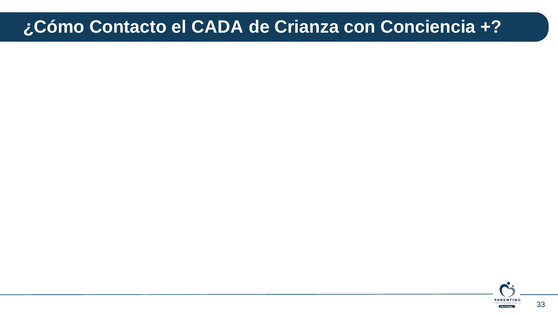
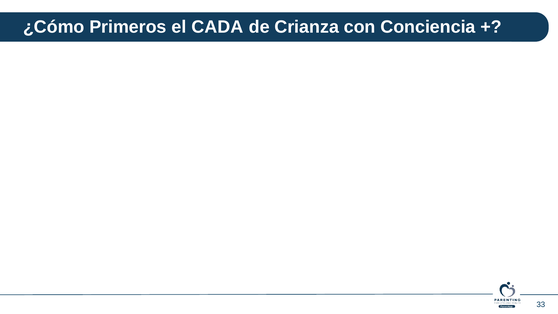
Contacto: Contacto -> Primeros
